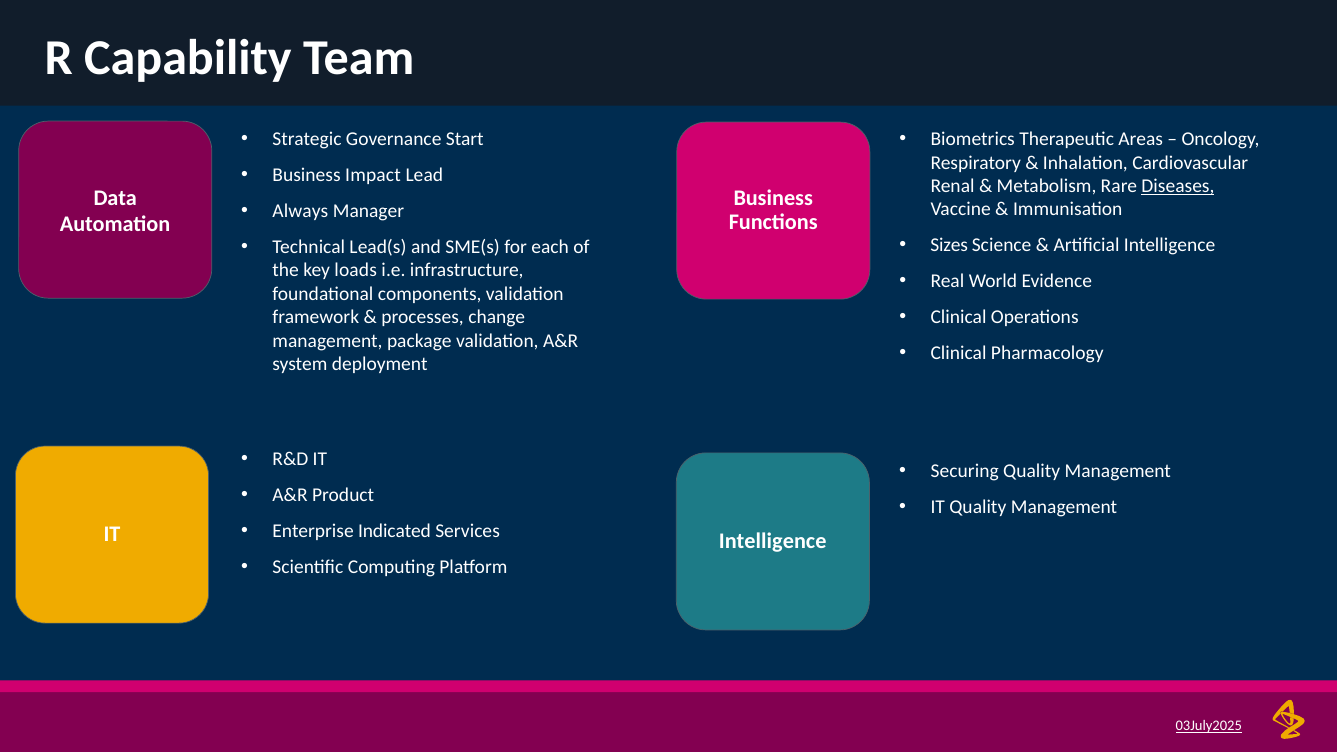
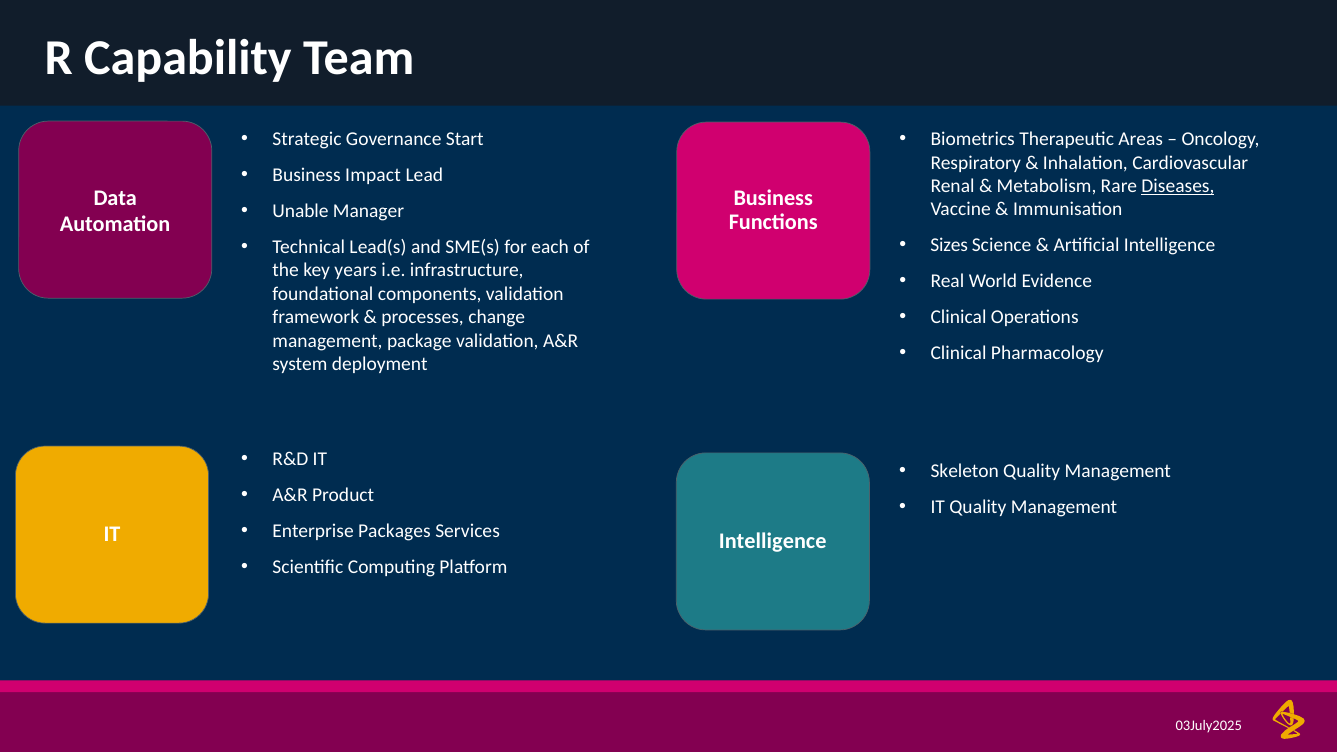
Always: Always -> Unable
loads: loads -> years
Securing: Securing -> Skeleton
Indicated: Indicated -> Packages
03July2025 underline: present -> none
